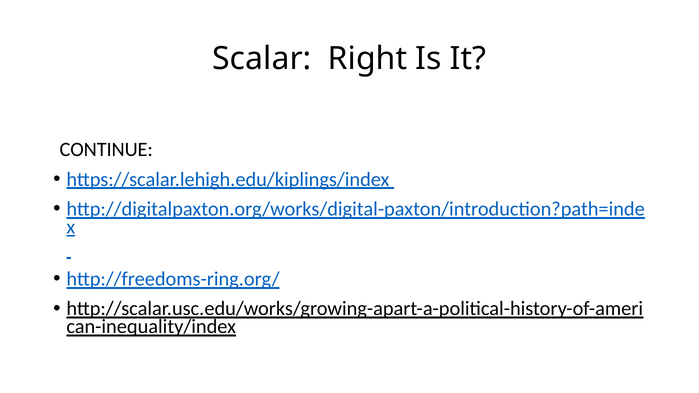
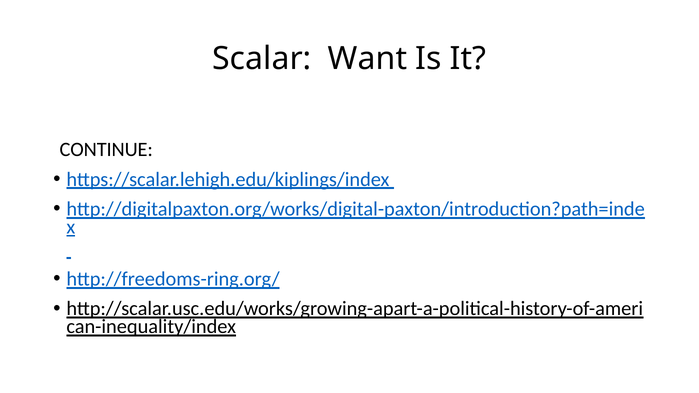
Right: Right -> Want
